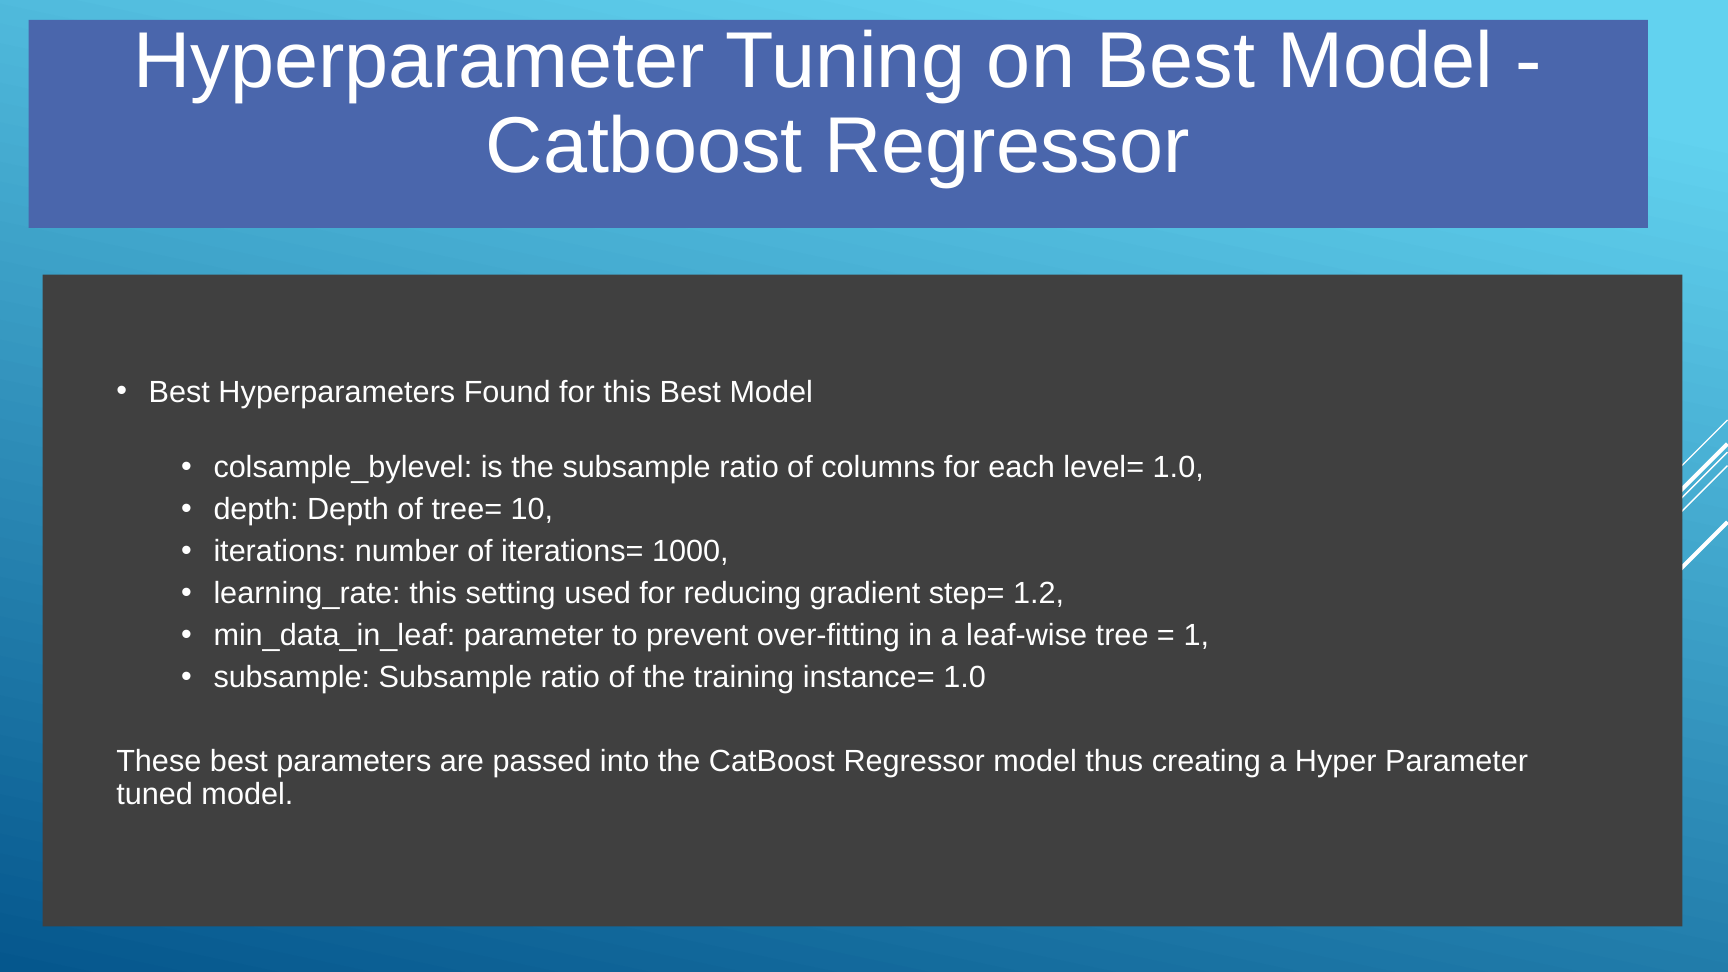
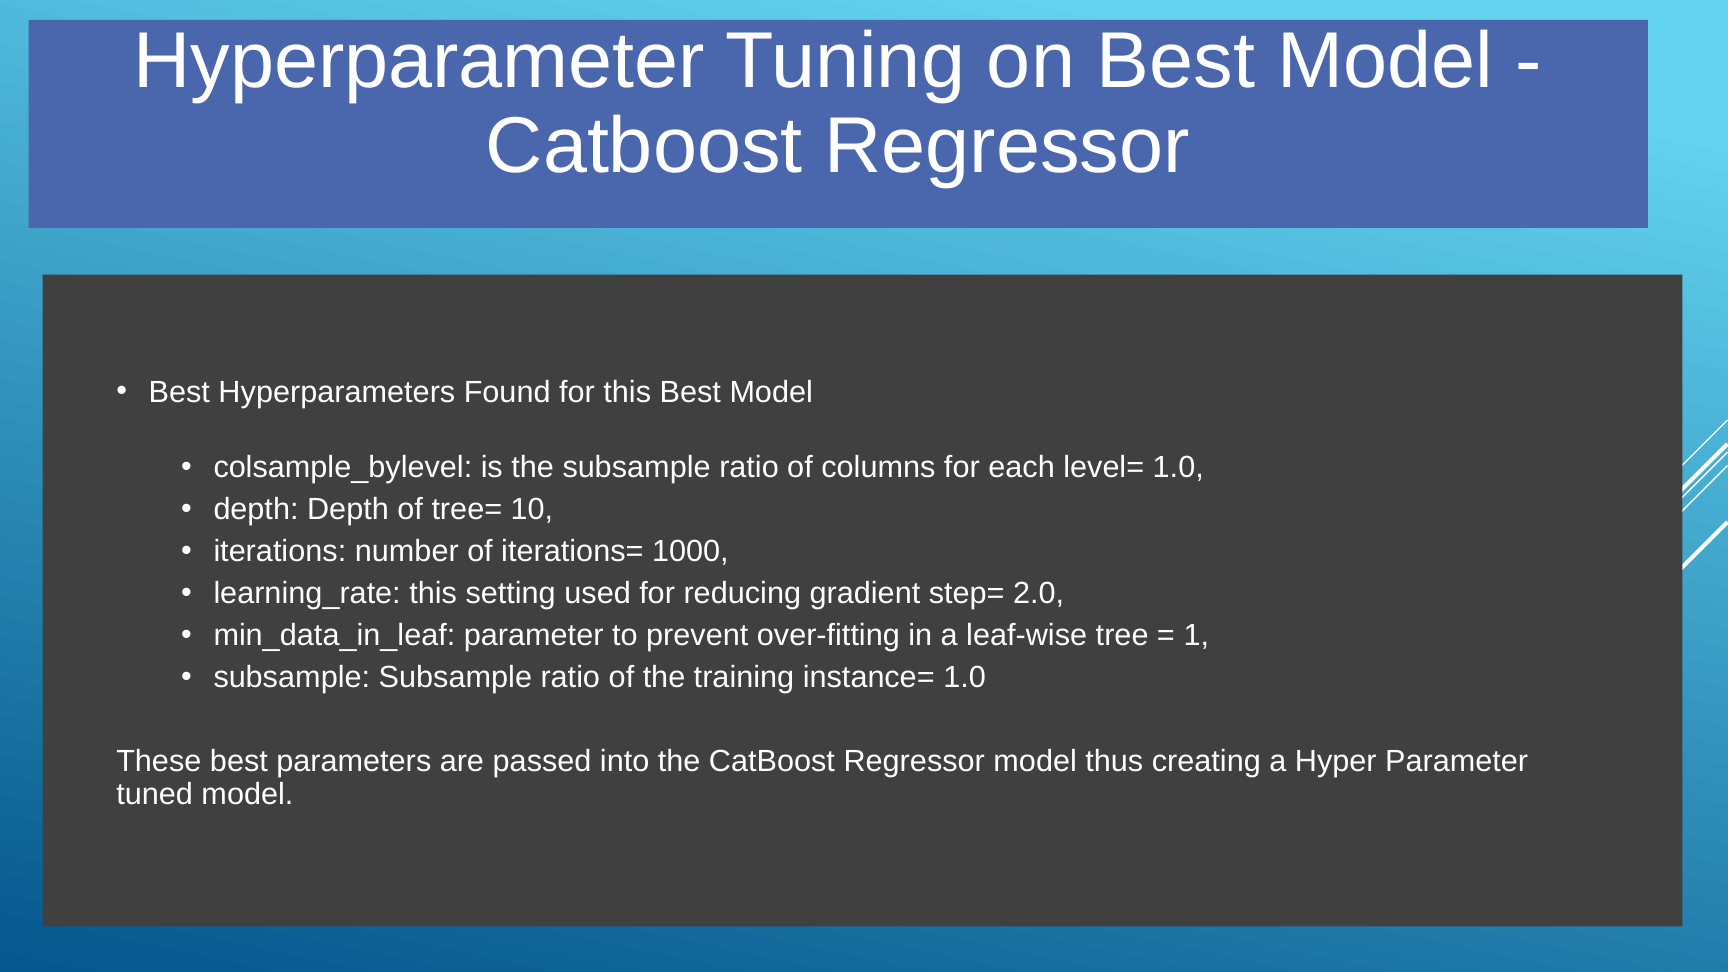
1.2: 1.2 -> 2.0
